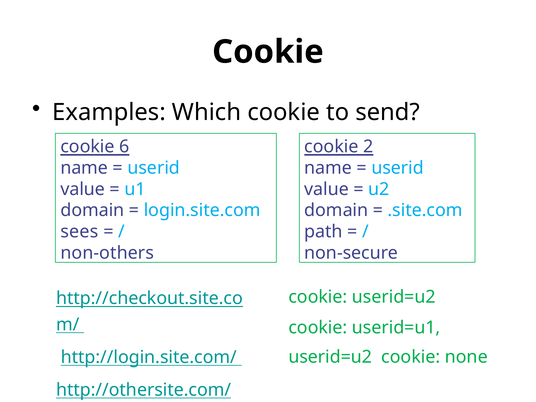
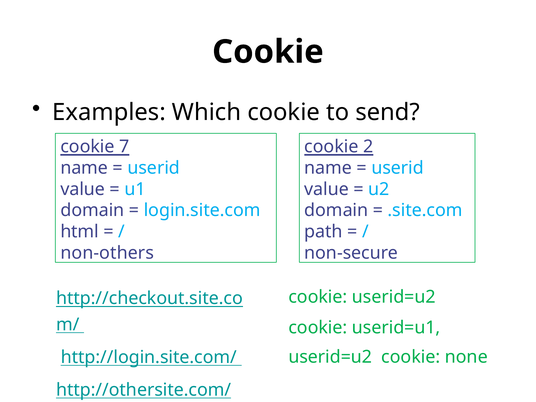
6: 6 -> 7
sees: sees -> html
